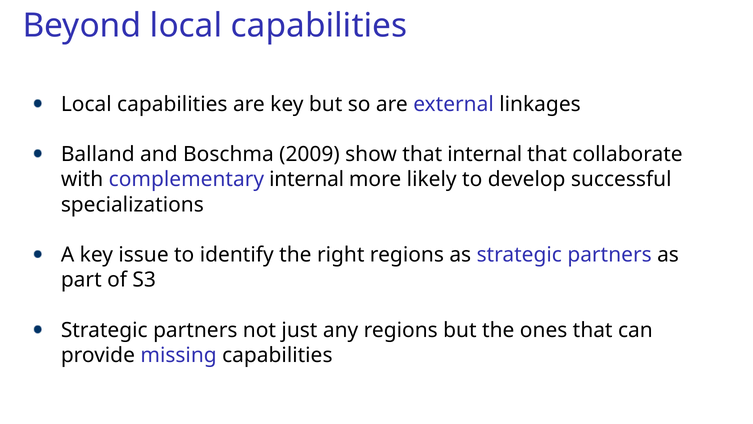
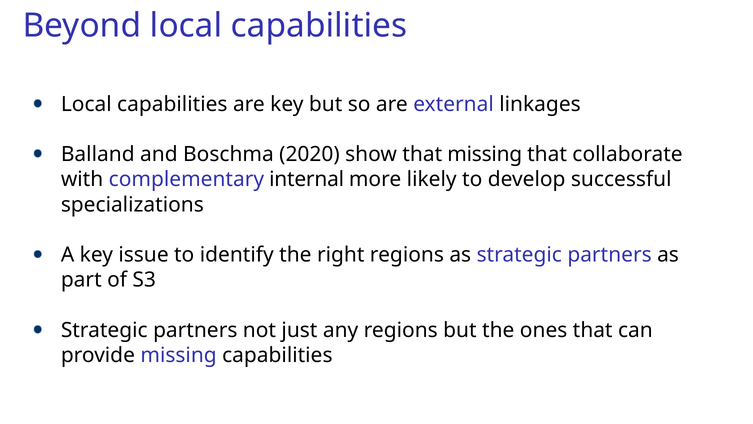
2009: 2009 -> 2020
that internal: internal -> missing
